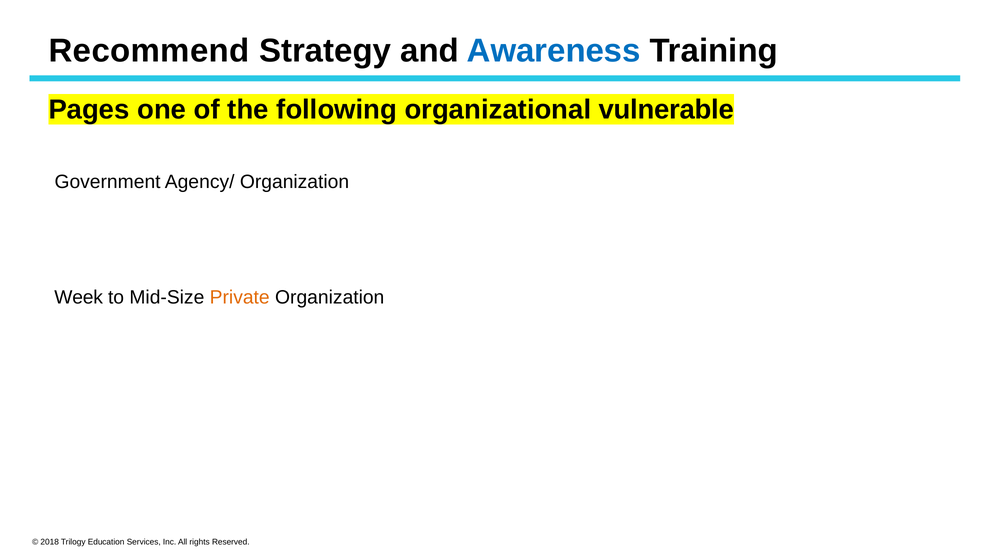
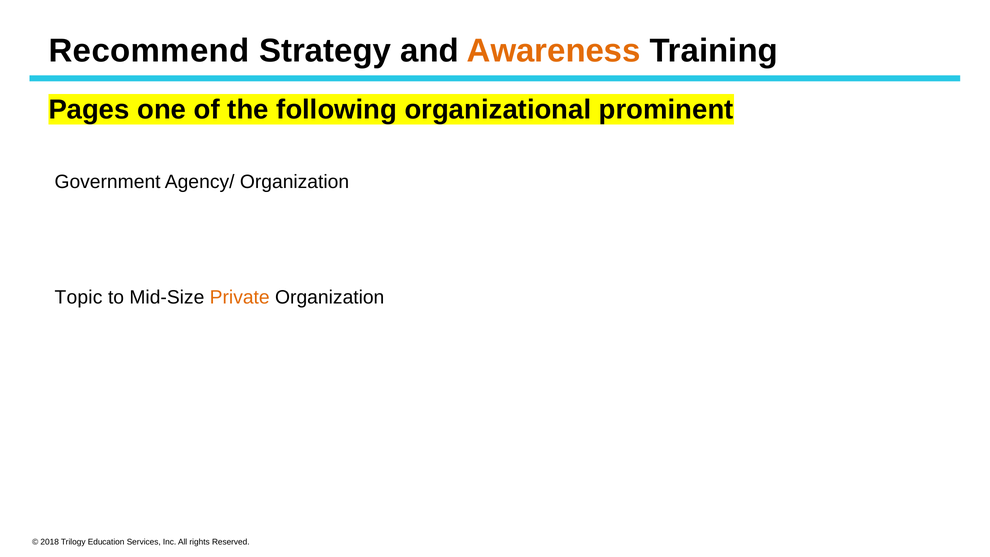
Awareness colour: blue -> orange
vulnerable: vulnerable -> prominent
Week: Week -> Topic
